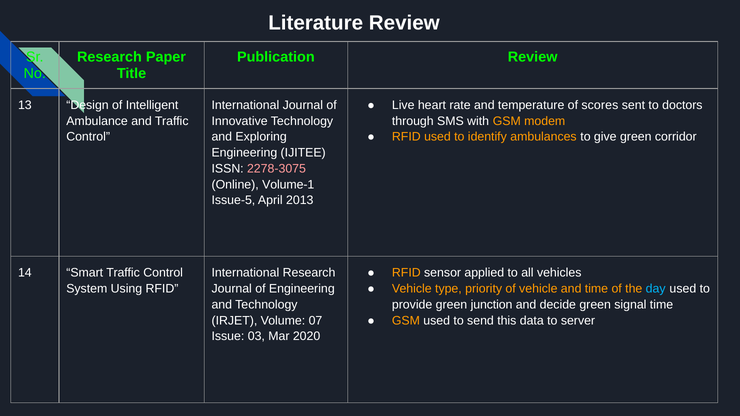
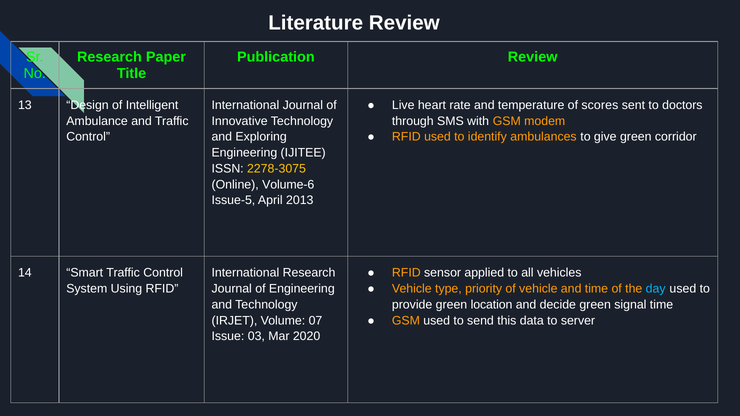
2278-3075 colour: pink -> yellow
Volume-1: Volume-1 -> Volume-6
junction: junction -> location
